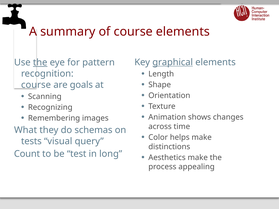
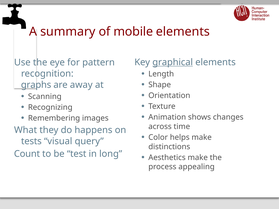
of course: course -> mobile
the at (40, 63) underline: present -> none
course at (36, 85): course -> graphs
goals: goals -> away
schemas: schemas -> happens
